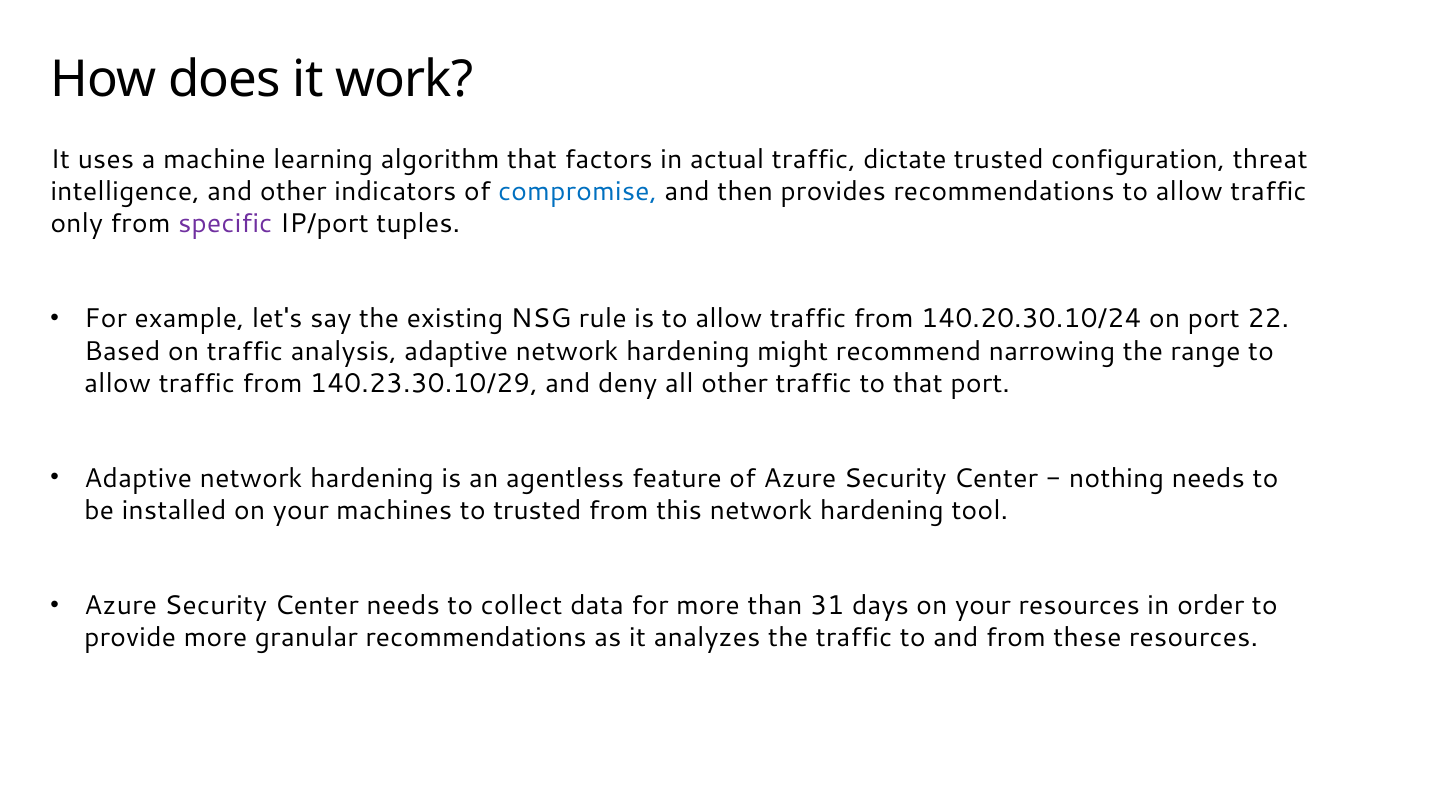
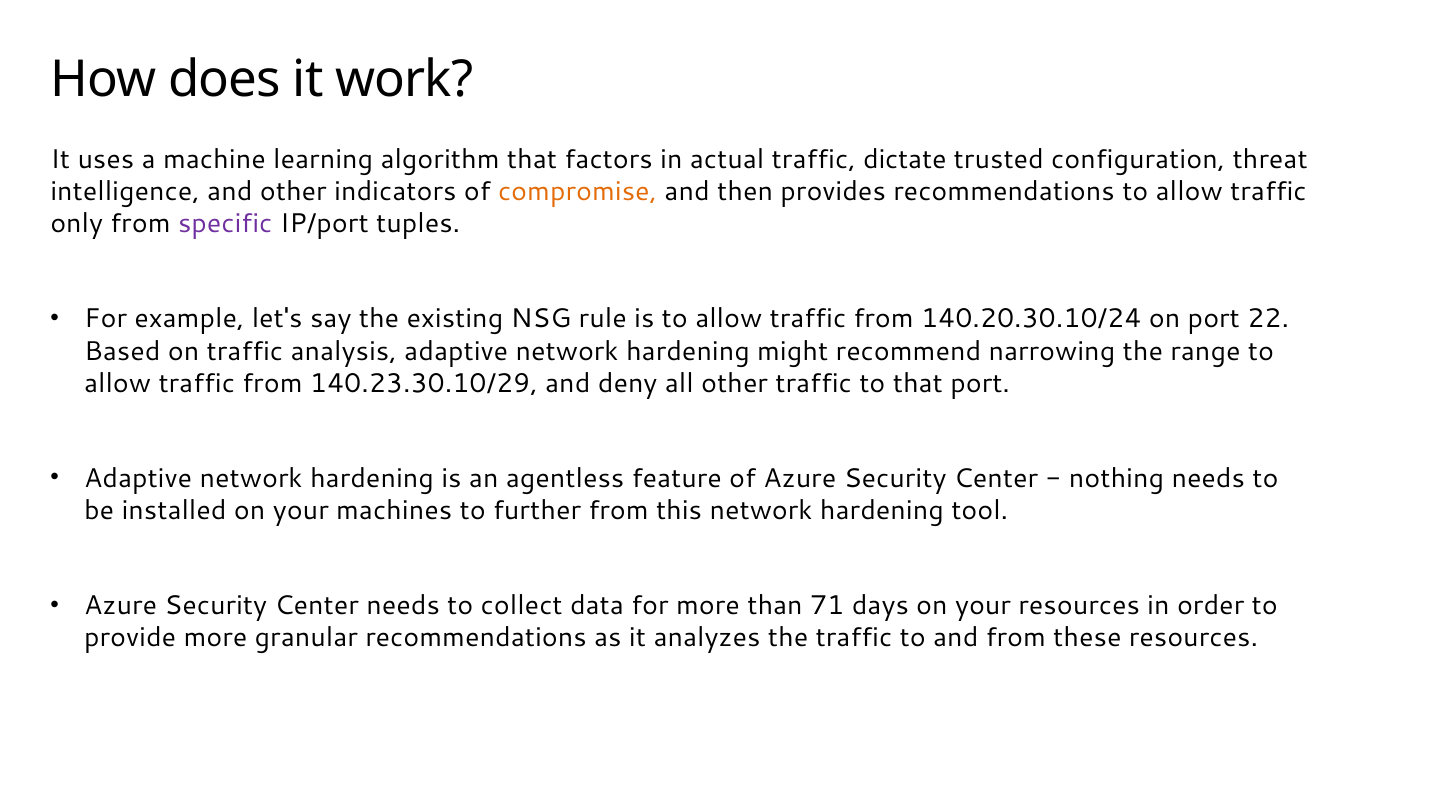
compromise colour: blue -> orange
to trusted: trusted -> further
31: 31 -> 71
